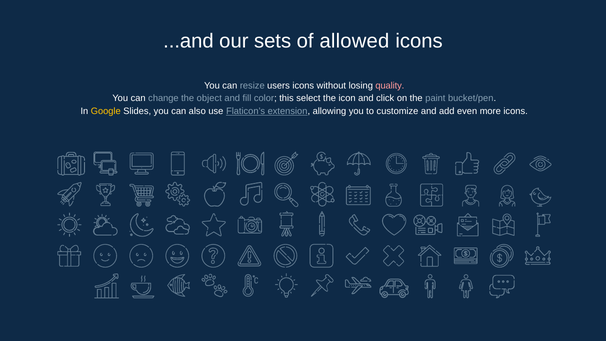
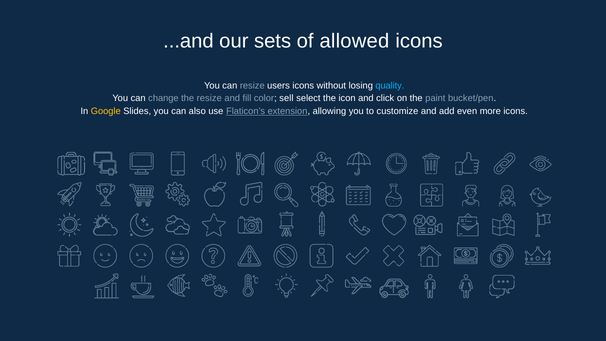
quality colour: pink -> light blue
the object: object -> resize
this: this -> sell
